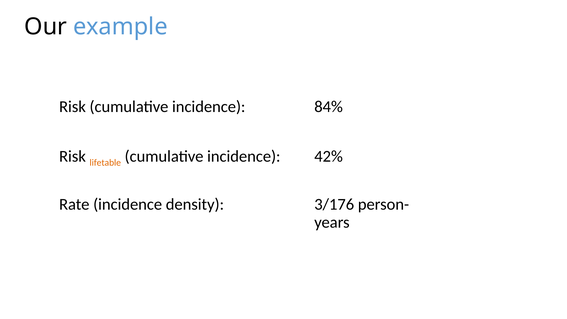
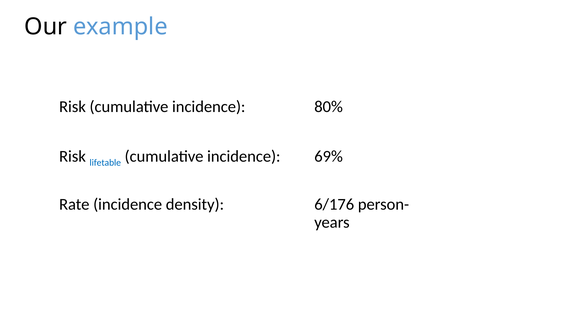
84%: 84% -> 80%
lifetable colour: orange -> blue
42%: 42% -> 69%
3/176: 3/176 -> 6/176
